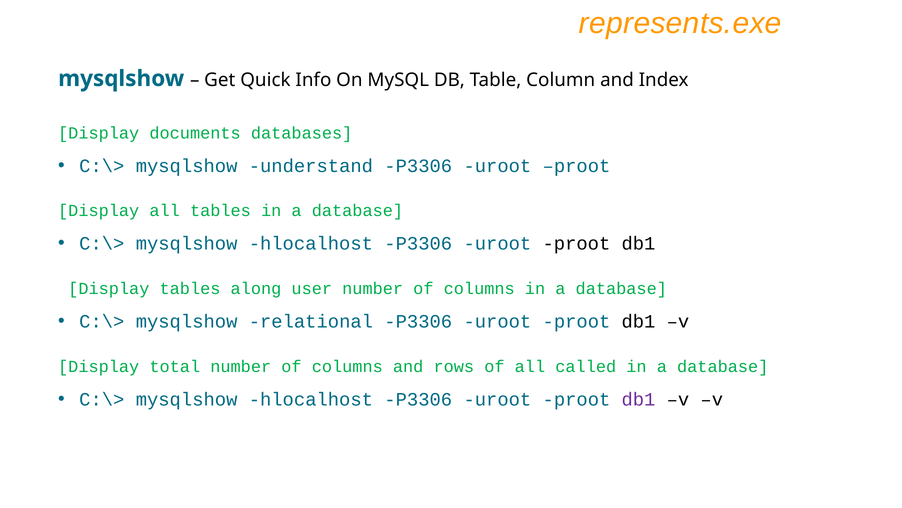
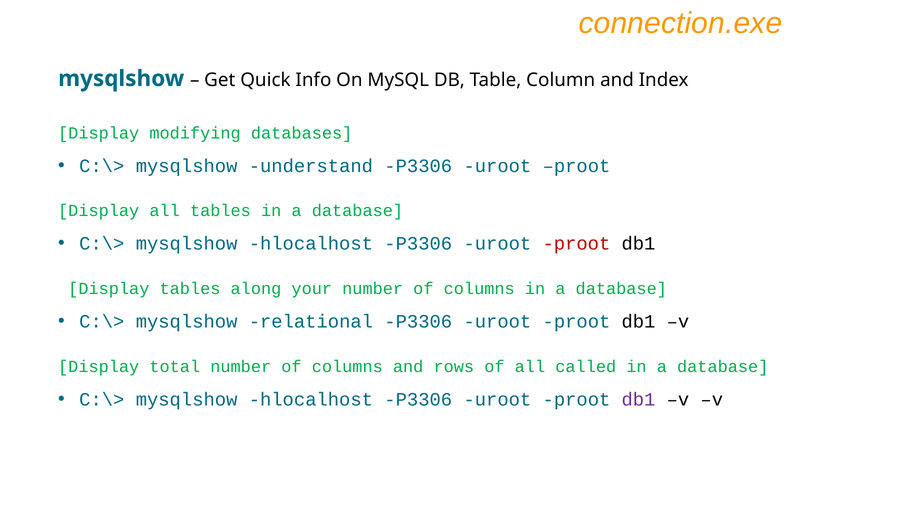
represents.exe: represents.exe -> connection.exe
documents: documents -> modifying
proot at (576, 243) colour: black -> red
user: user -> your
